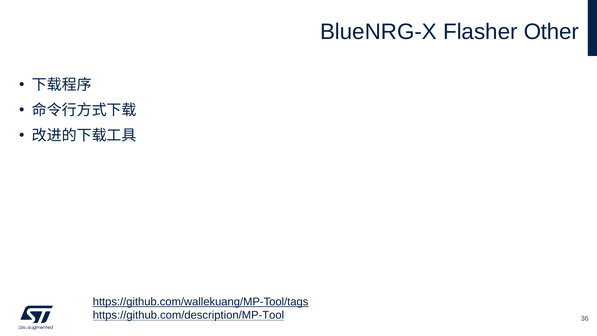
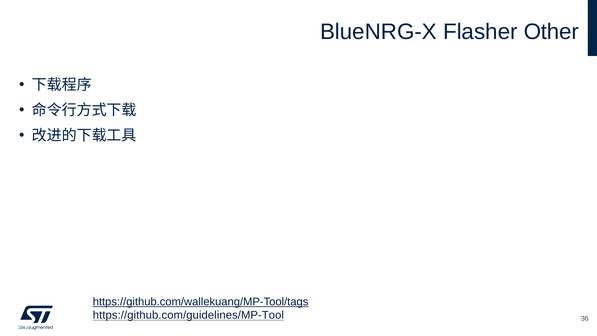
https://github.com/description/MP-Tool: https://github.com/description/MP-Tool -> https://github.com/guidelines/MP-Tool
